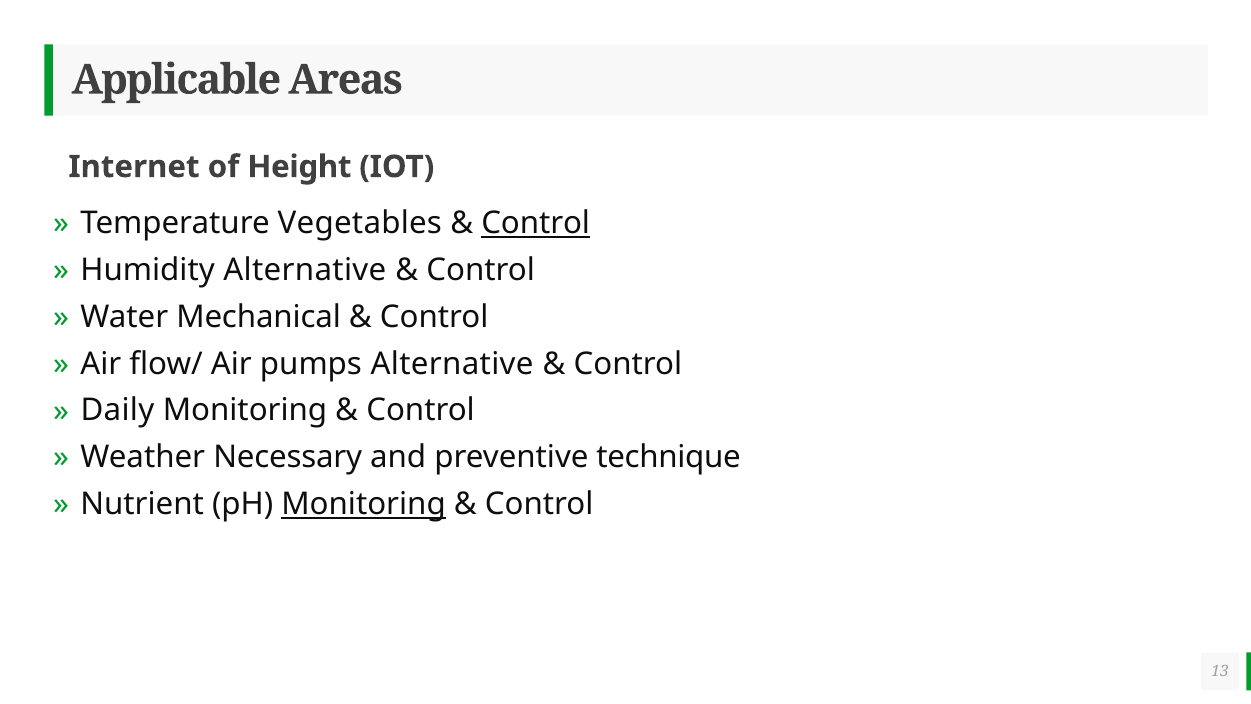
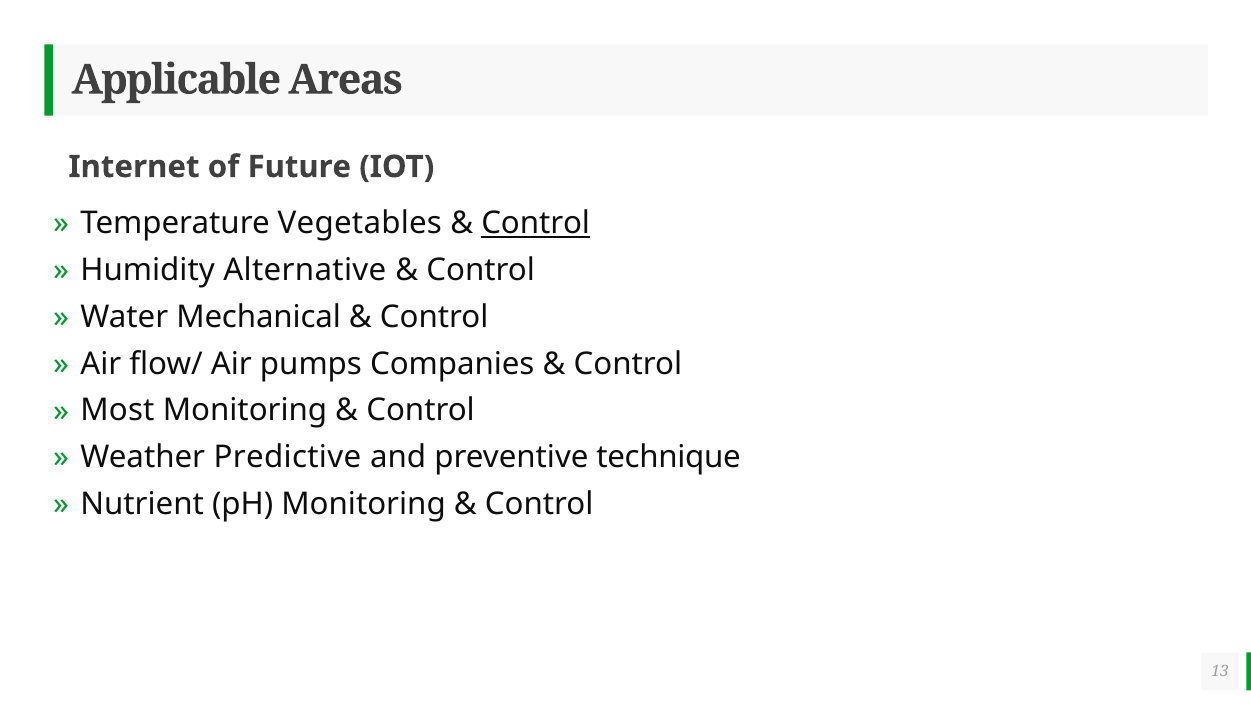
Height: Height -> Future
pumps Alternative: Alternative -> Companies
Daily: Daily -> Most
Necessary: Necessary -> Predictive
Monitoring at (364, 504) underline: present -> none
